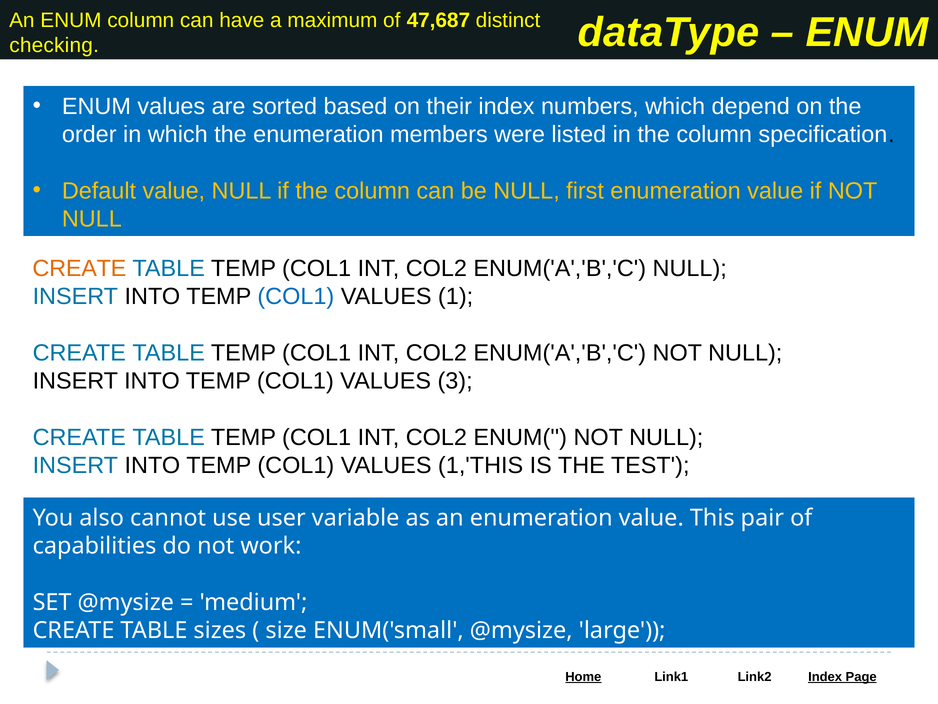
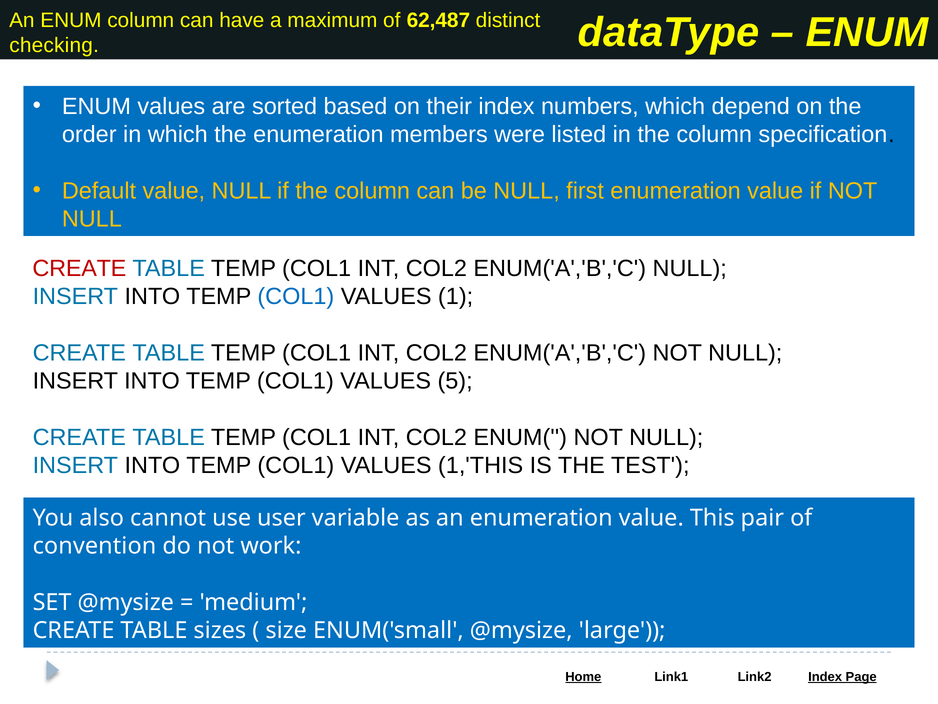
47,687: 47,687 -> 62,487
CREATE at (79, 268) colour: orange -> red
3: 3 -> 5
capabilities: capabilities -> convention
